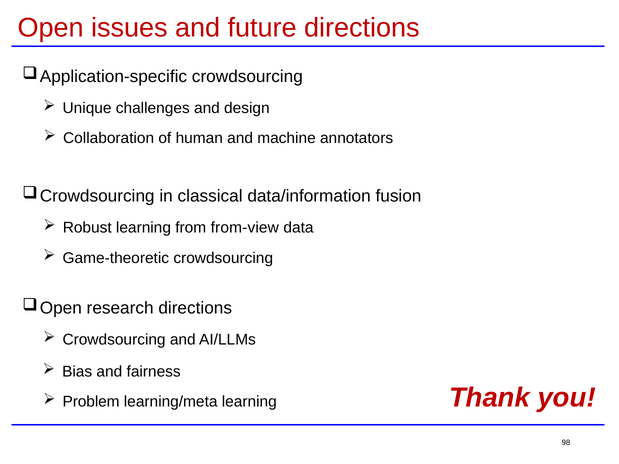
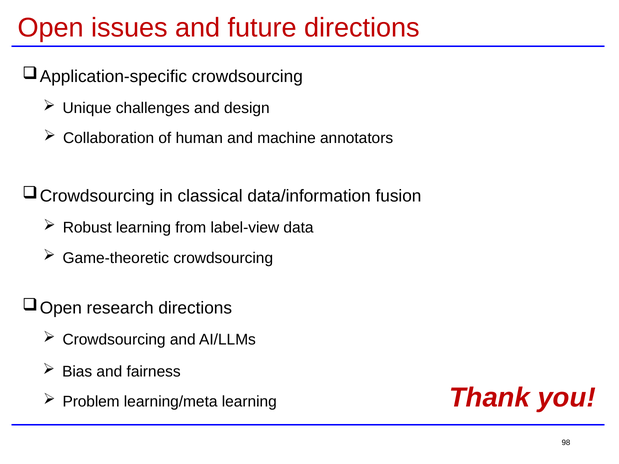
from-view: from-view -> label-view
